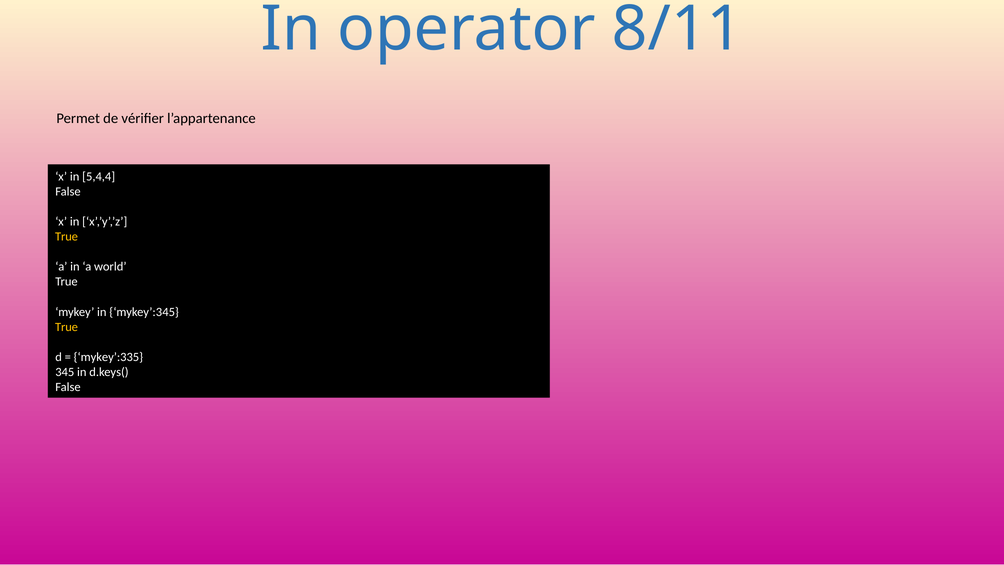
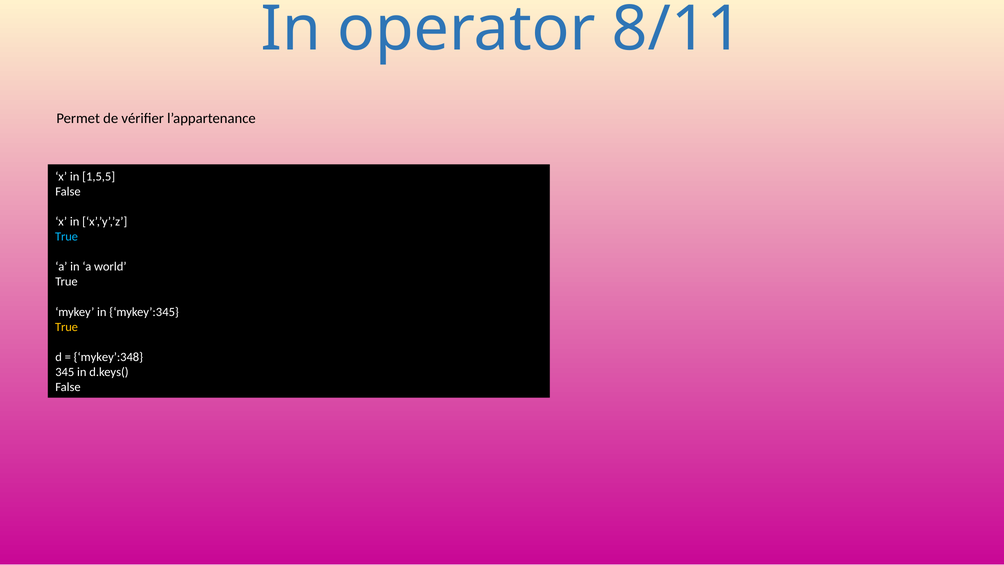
5,4,4: 5,4,4 -> 1,5,5
True at (67, 237) colour: yellow -> light blue
mykey’:335: mykey’:335 -> mykey’:348
